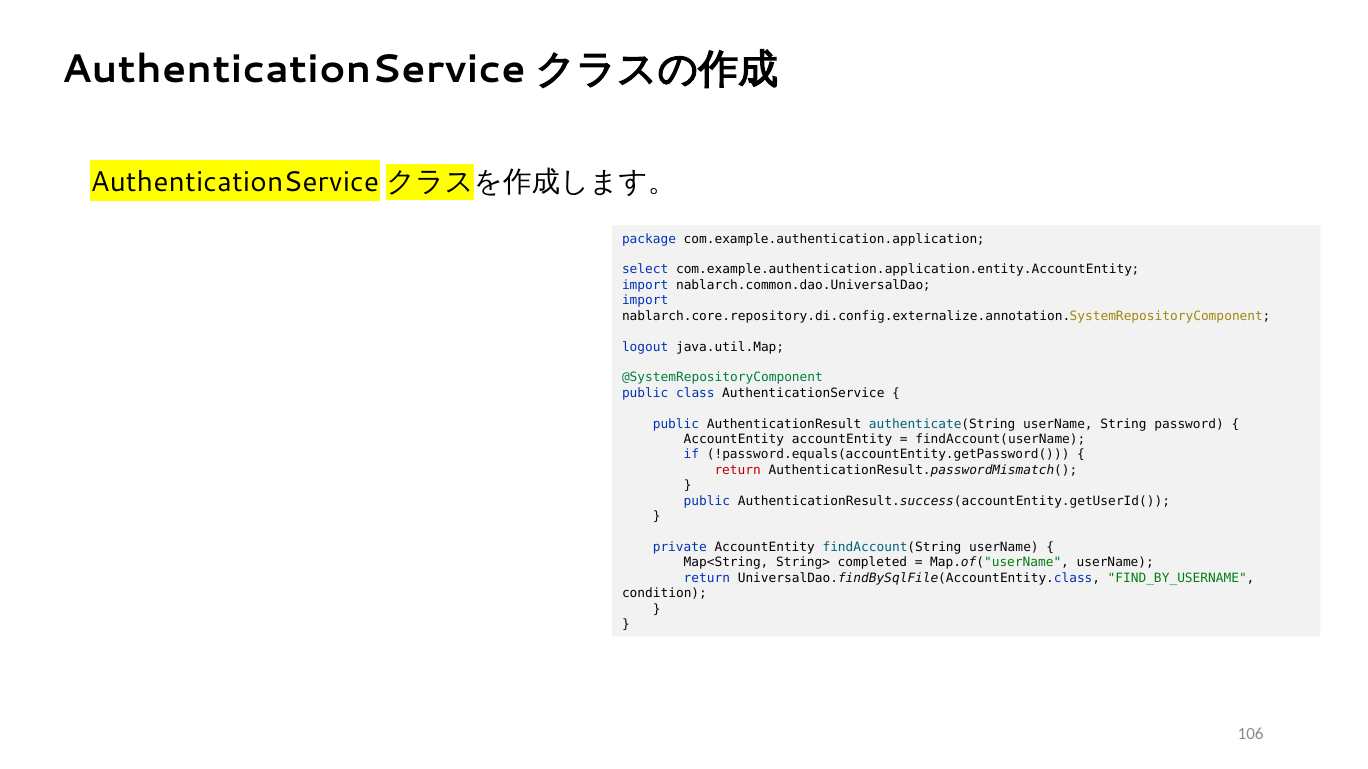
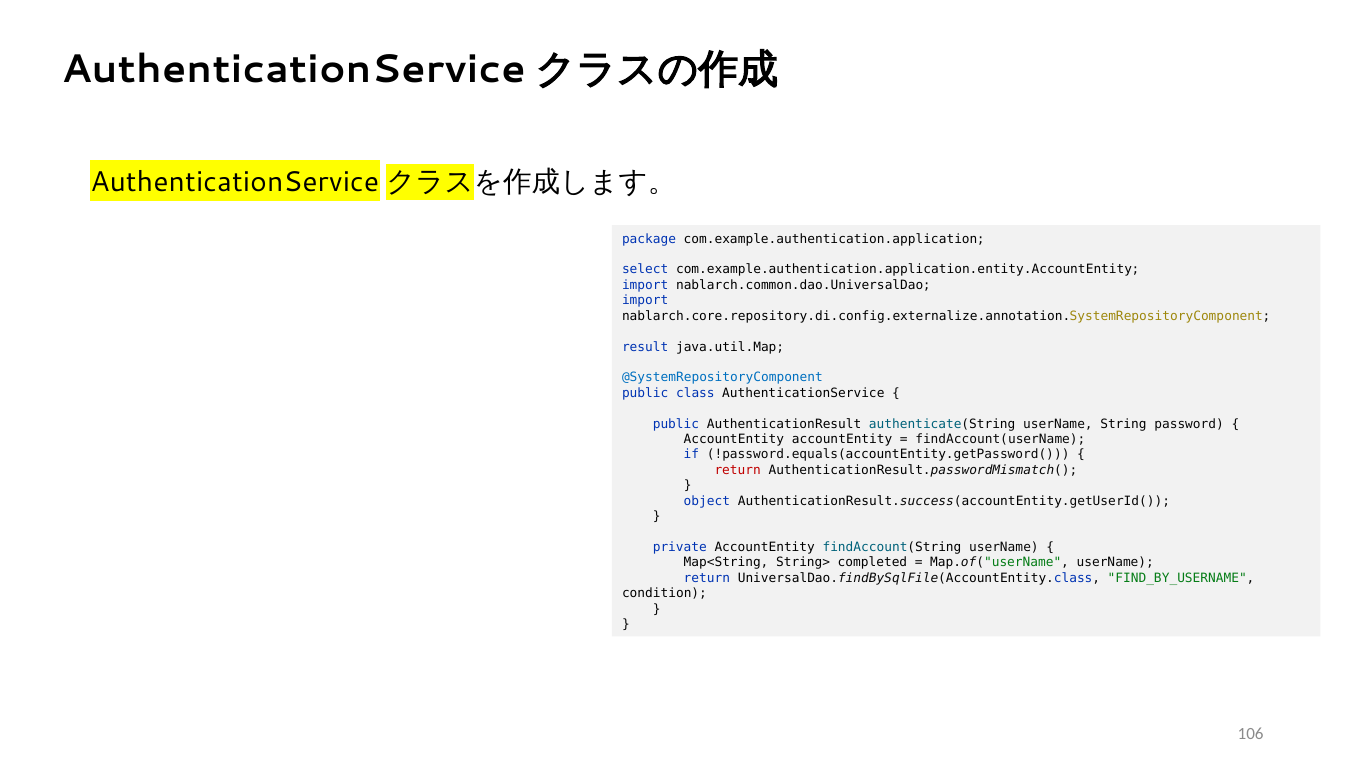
logout: logout -> result
@SystemRepositoryComponent colour: green -> blue
public at (707, 501): public -> object
